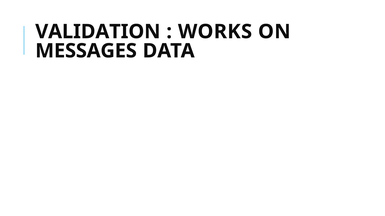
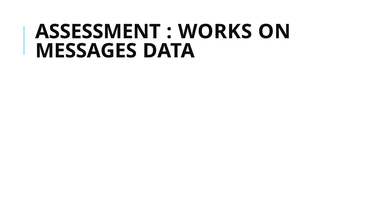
VALIDATION: VALIDATION -> ASSESSMENT
